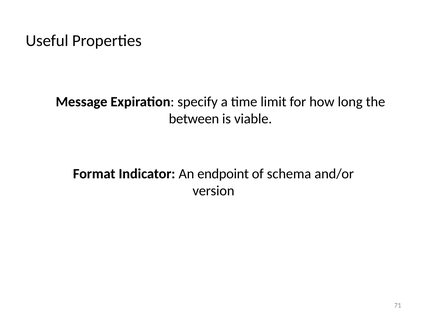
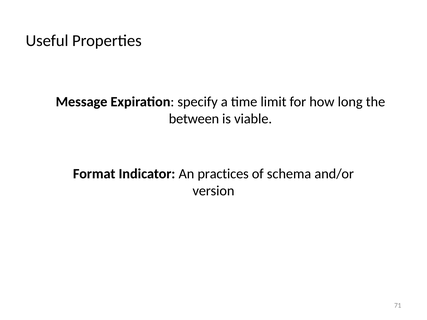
endpoint: endpoint -> practices
